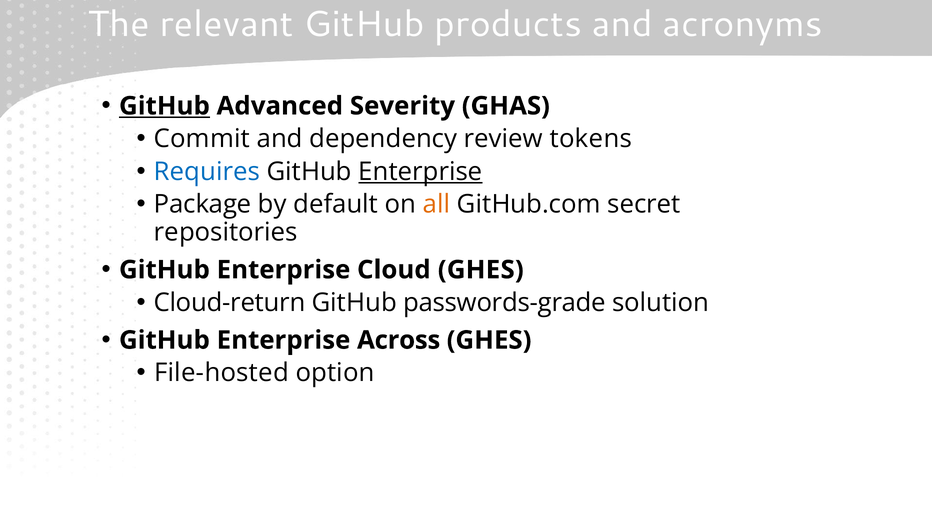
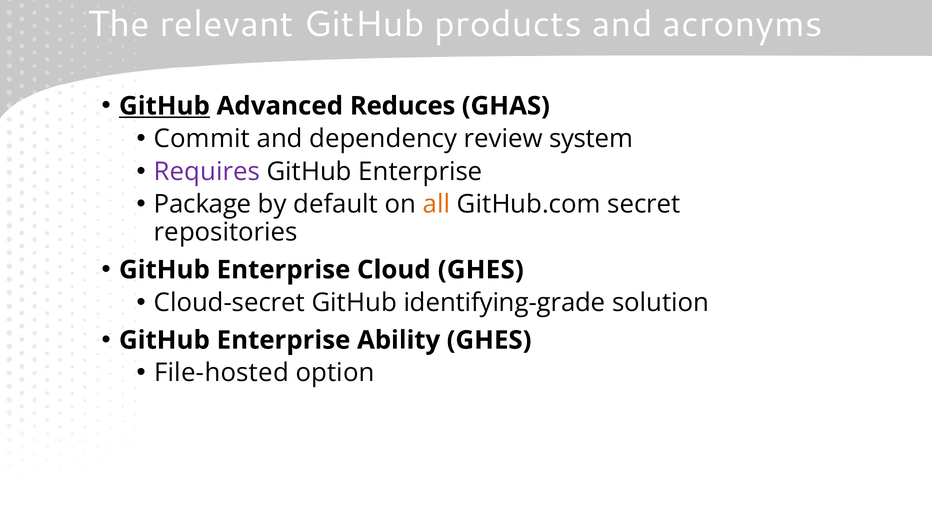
Severity: Severity -> Reduces
tokens: tokens -> system
Requires colour: blue -> purple
Enterprise at (420, 172) underline: present -> none
Cloud-return: Cloud-return -> Cloud-secret
passwords-grade: passwords-grade -> identifying-grade
Across: Across -> Ability
